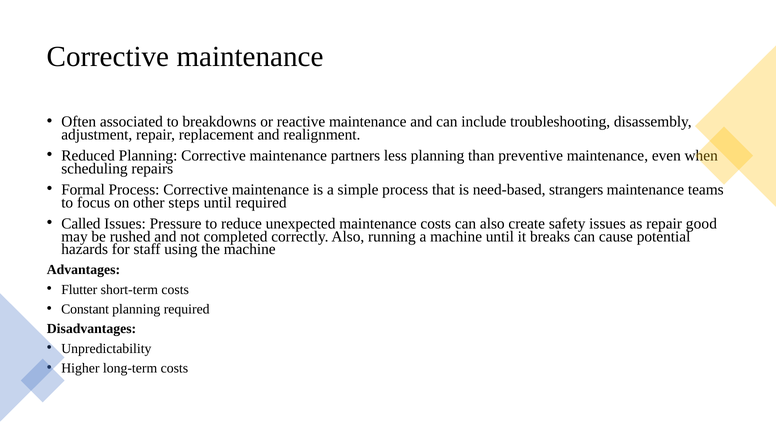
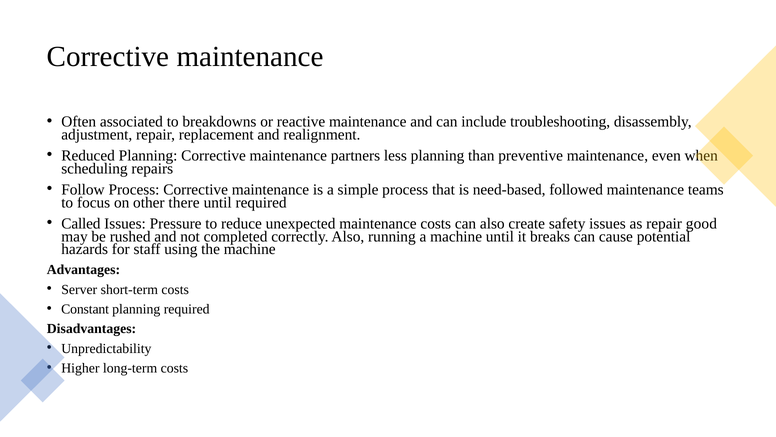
Formal: Formal -> Follow
strangers: strangers -> followed
steps: steps -> there
Flutter: Flutter -> Server
